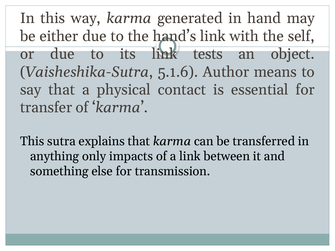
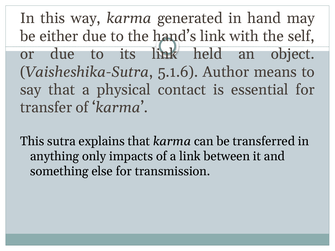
tests: tests -> held
